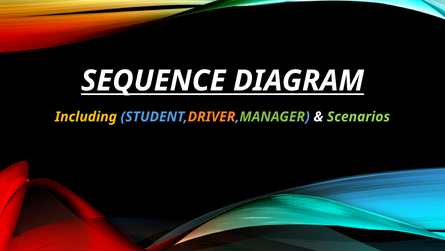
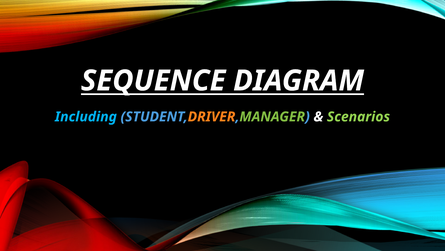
Including colour: yellow -> light blue
